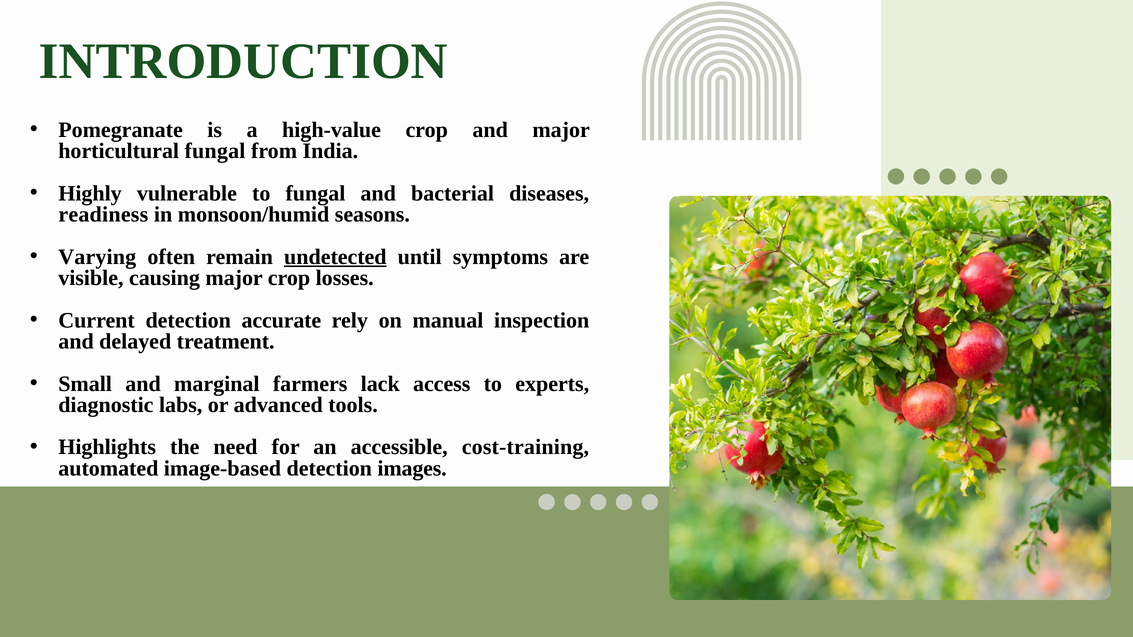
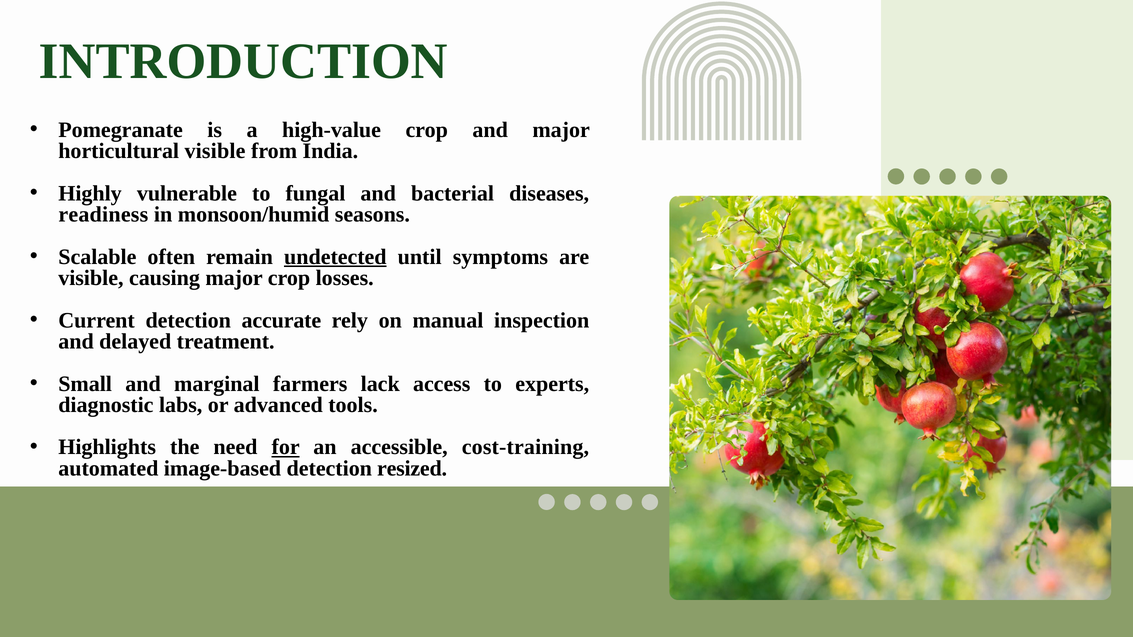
horticultural fungal: fungal -> visible
Varying: Varying -> Scalable
for underline: none -> present
images: images -> resized
